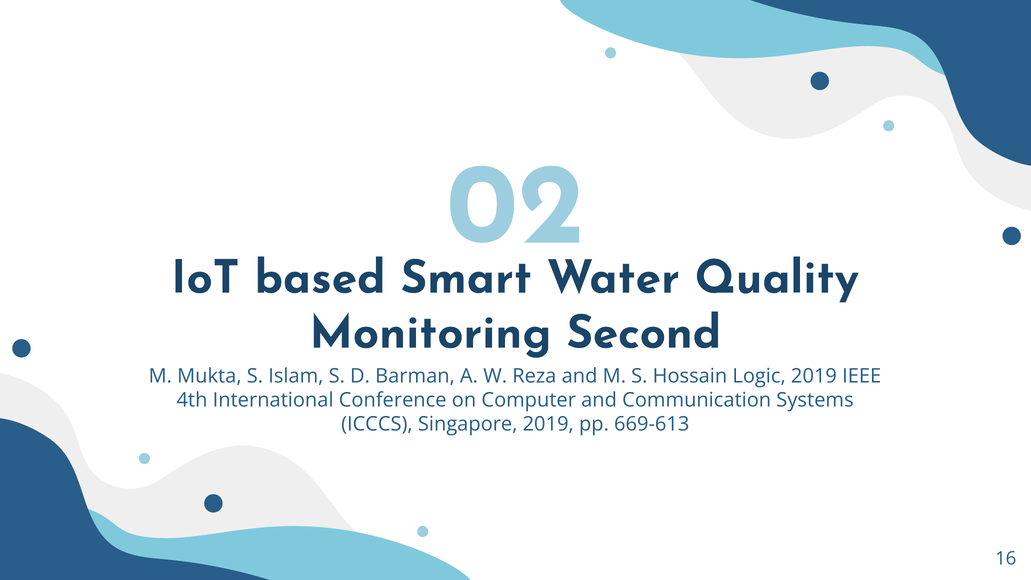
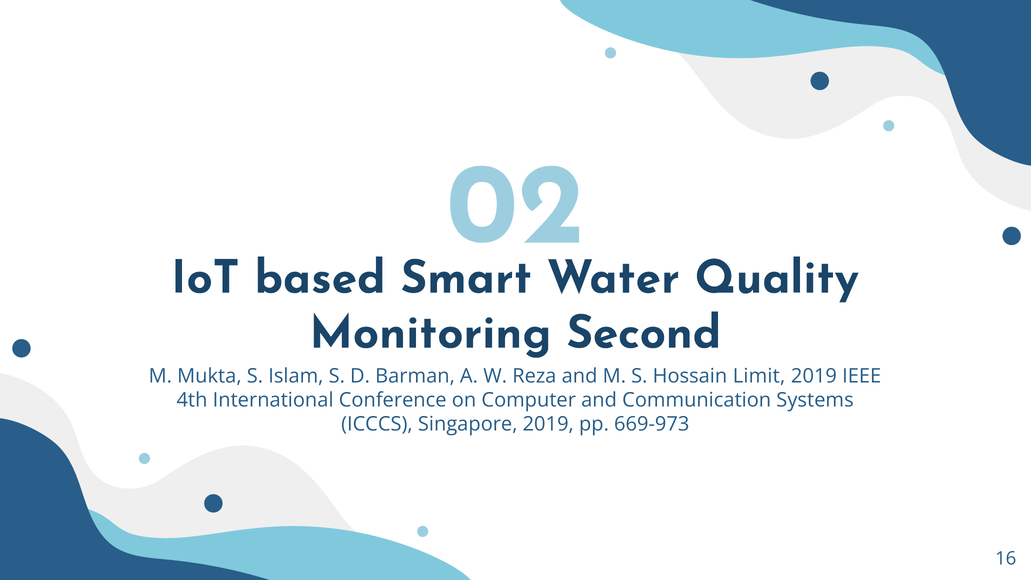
Logic: Logic -> Limit
669-613: 669-613 -> 669-973
